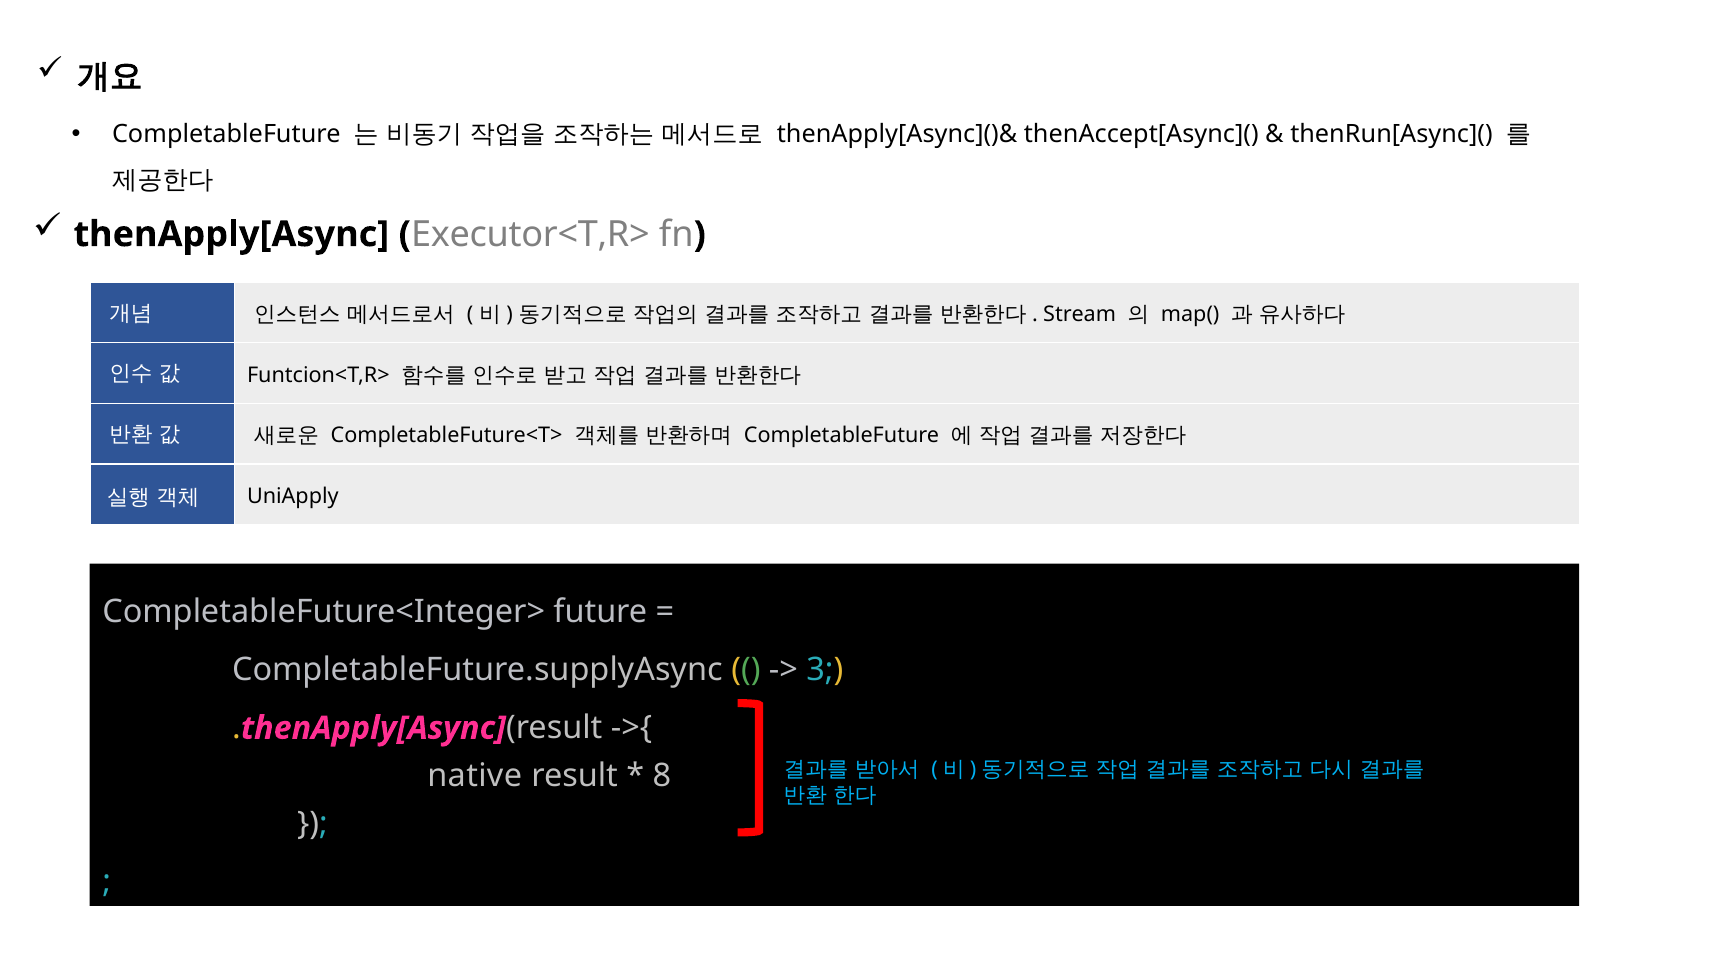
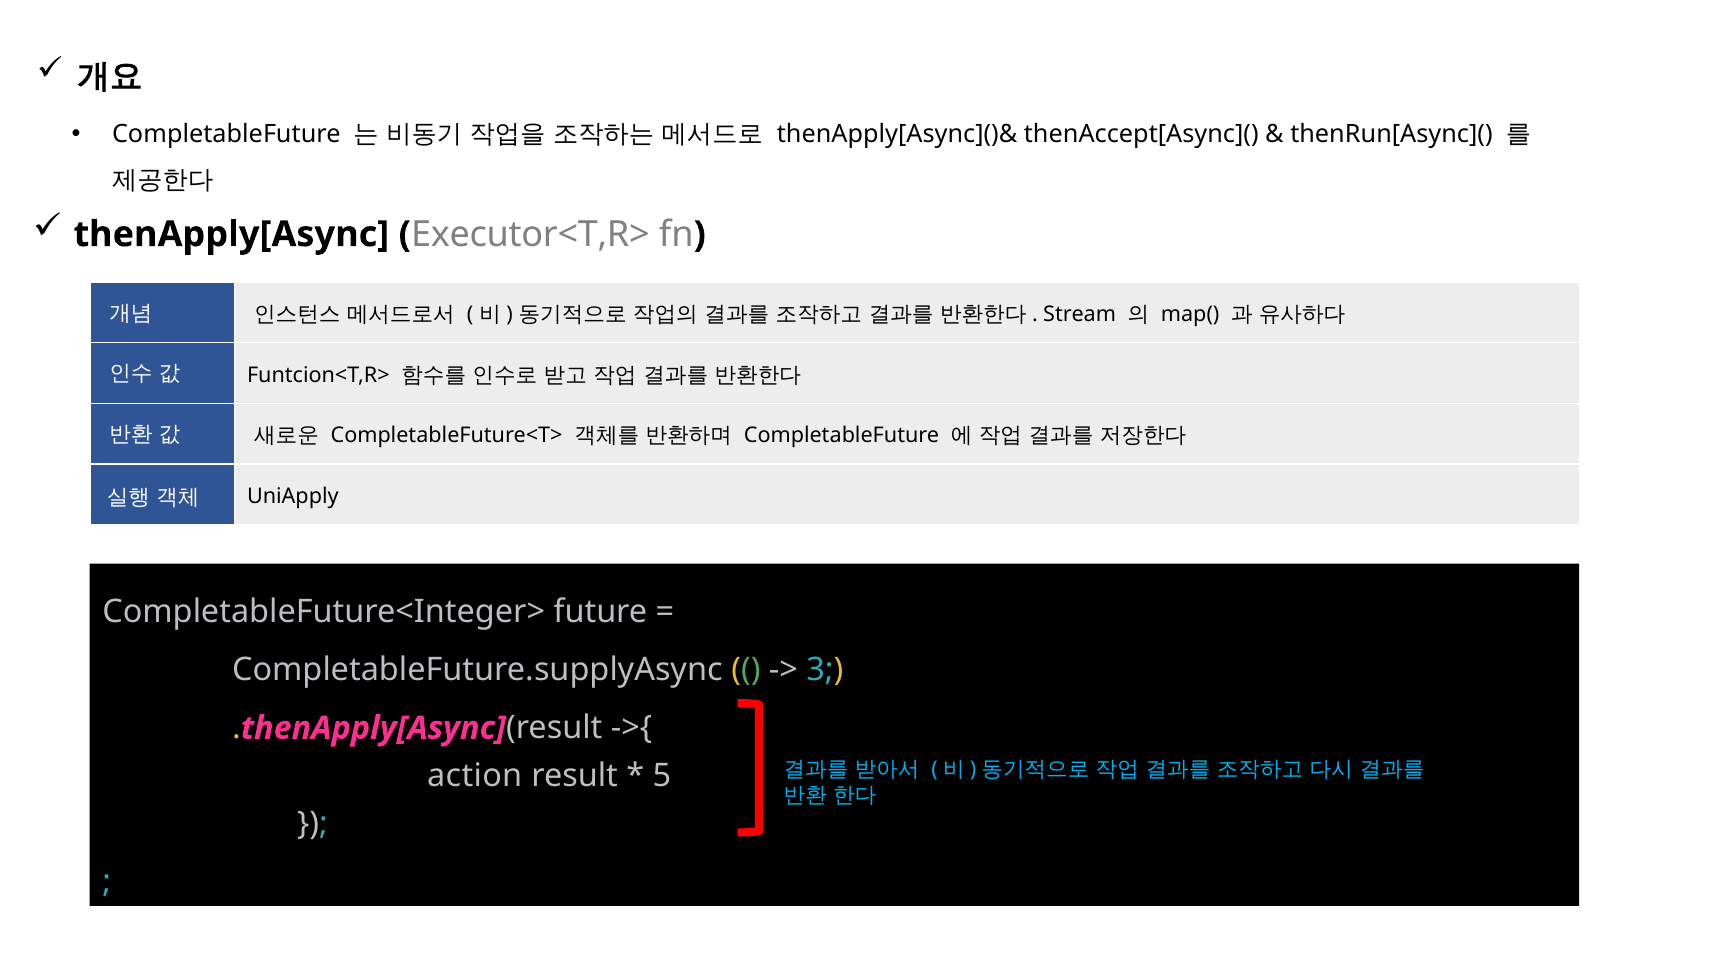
native: native -> action
8: 8 -> 5
